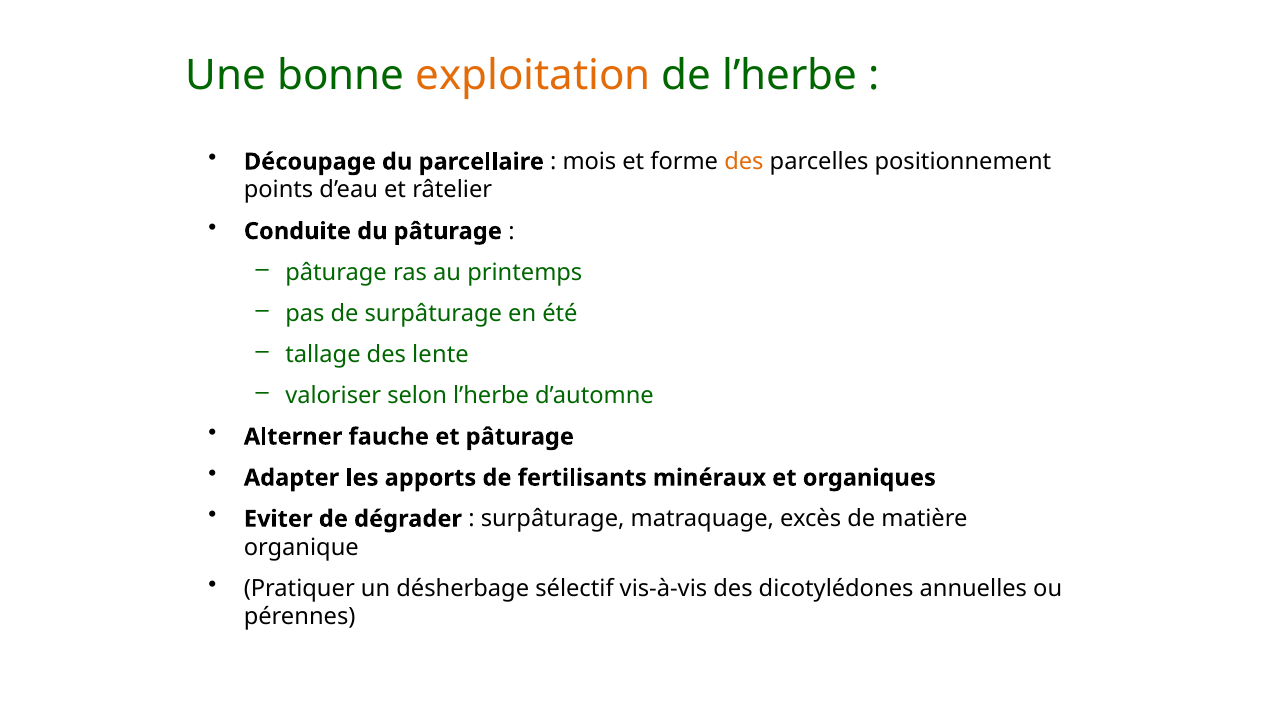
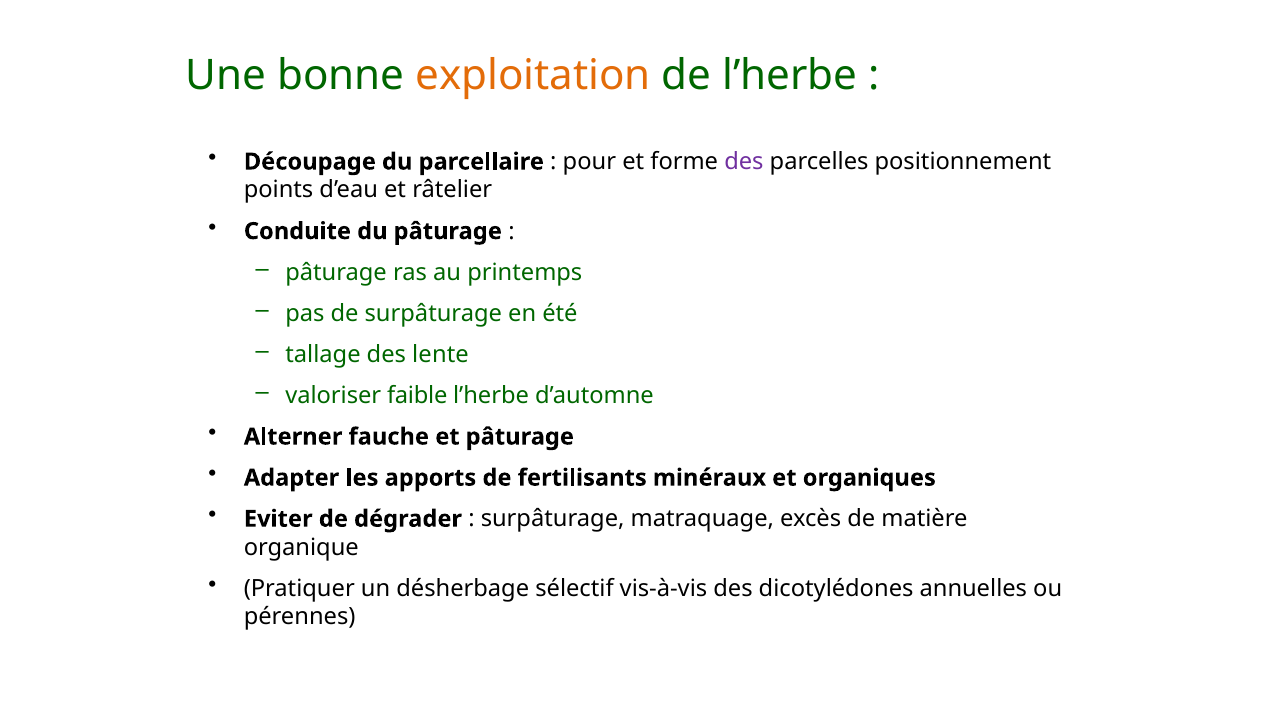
mois: mois -> pour
des at (744, 162) colour: orange -> purple
selon: selon -> faible
